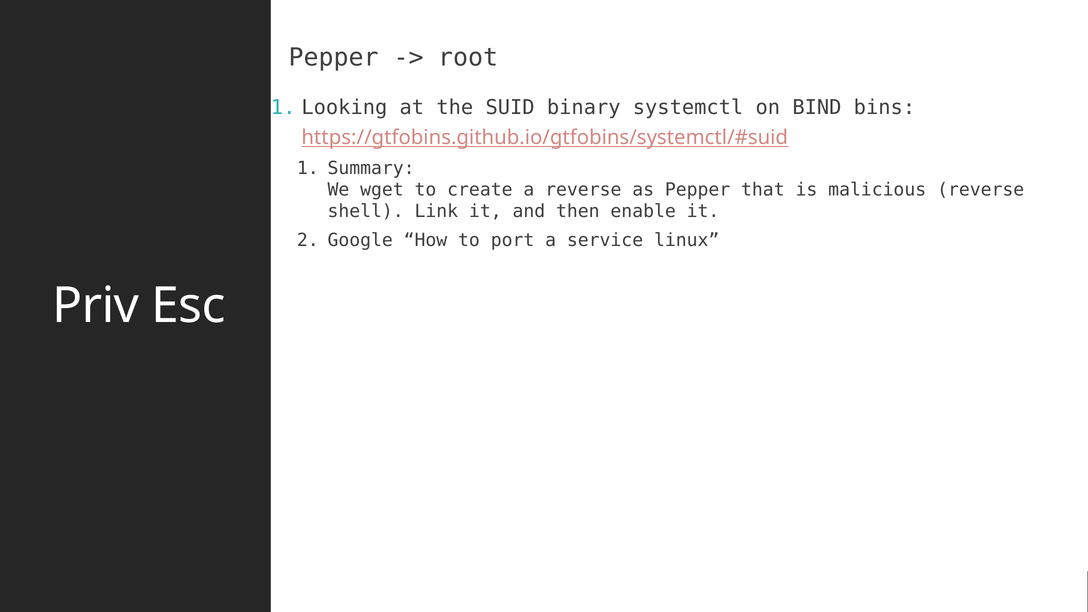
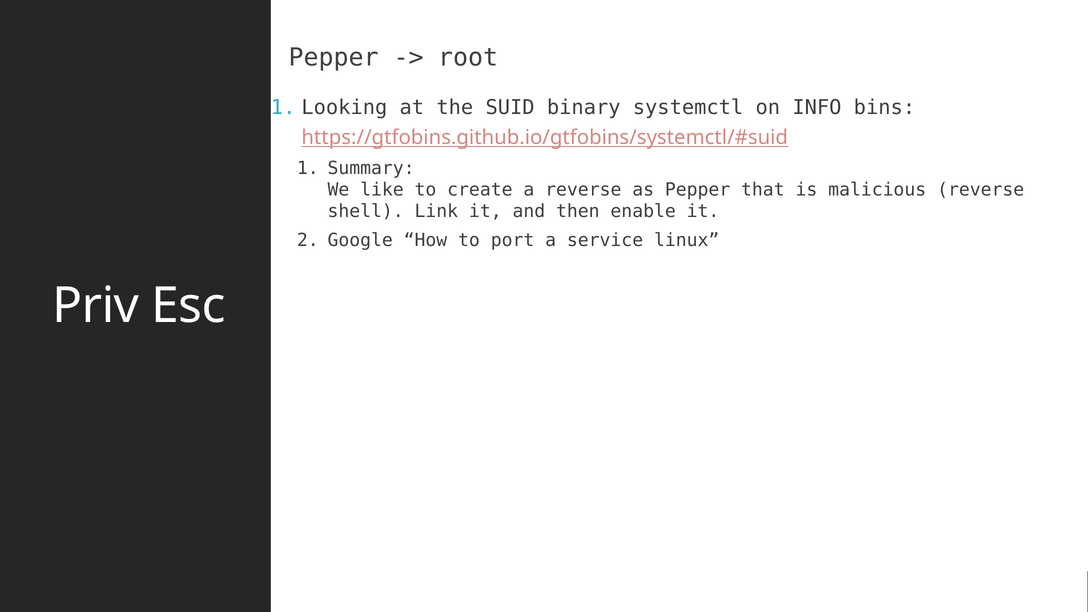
BIND: BIND -> INFO
wget: wget -> like
